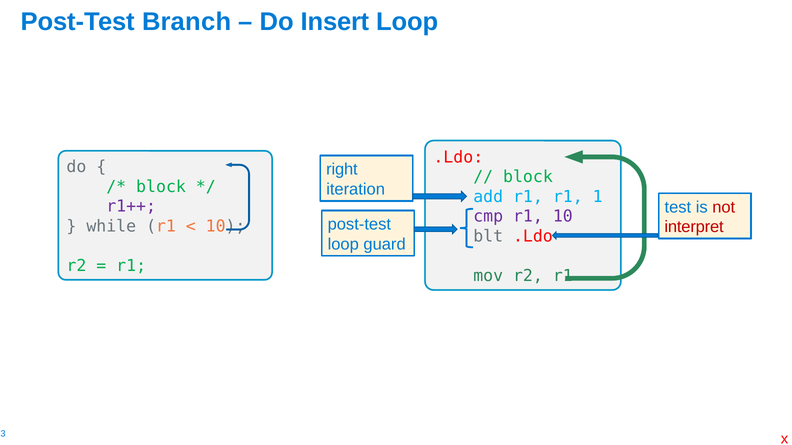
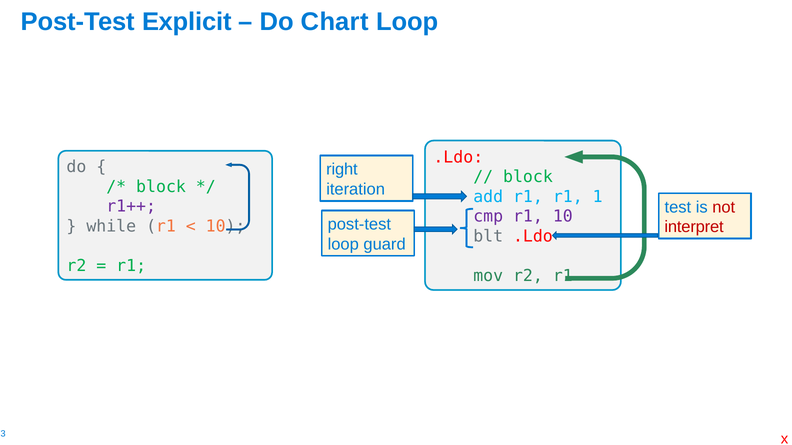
Branch: Branch -> Explicit
Insert: Insert -> Chart
